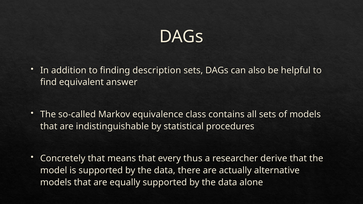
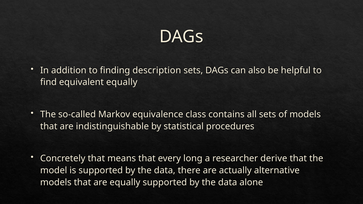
equivalent answer: answer -> equally
thus: thus -> long
